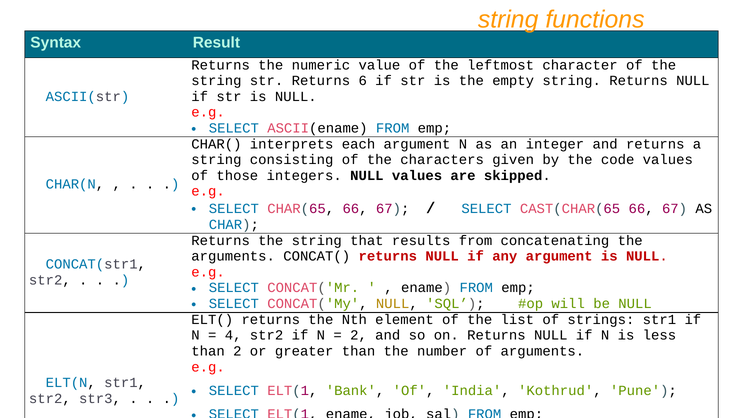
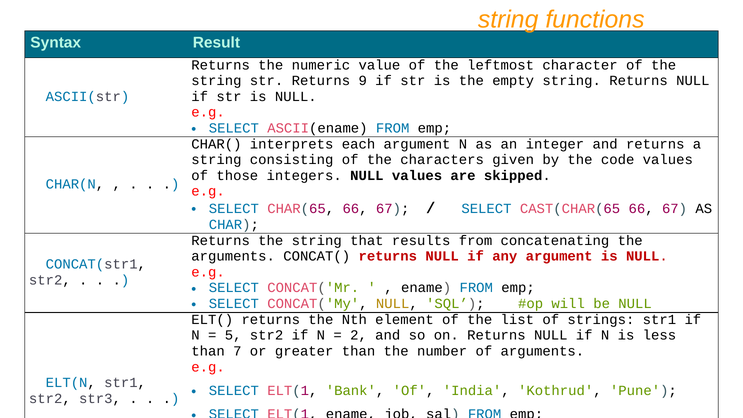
6: 6 -> 9
4: 4 -> 5
than 2: 2 -> 7
